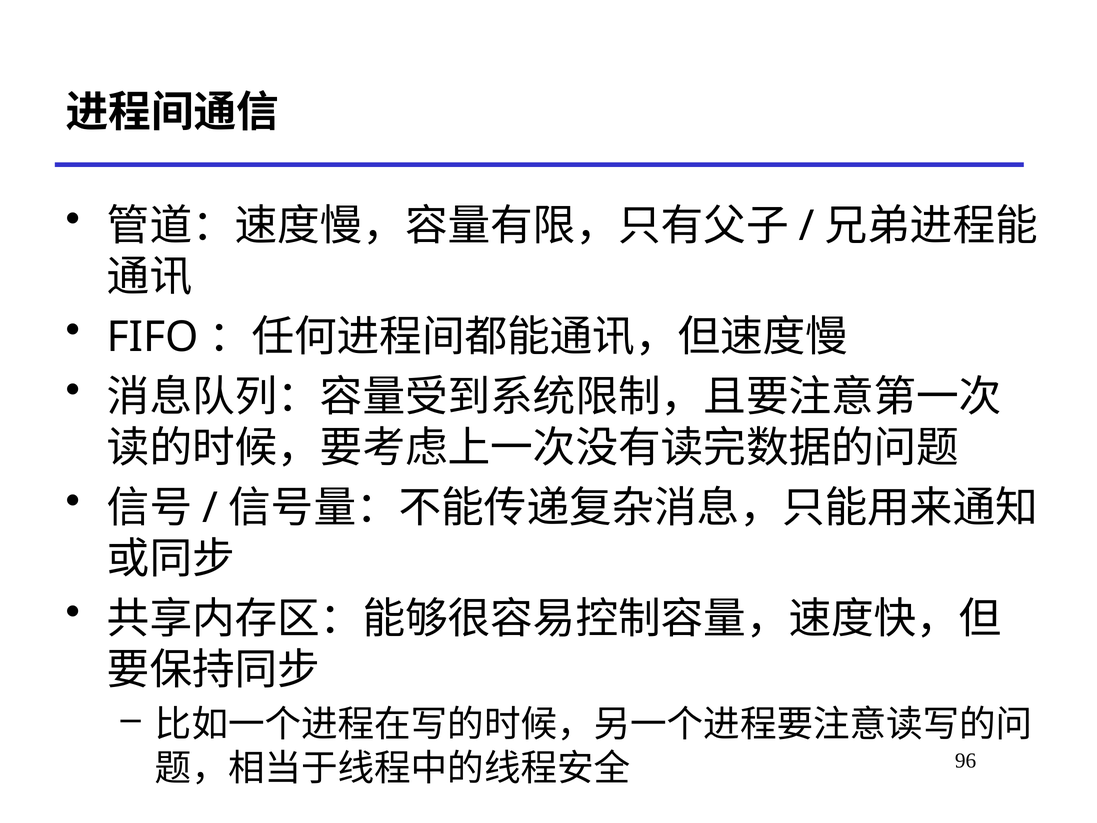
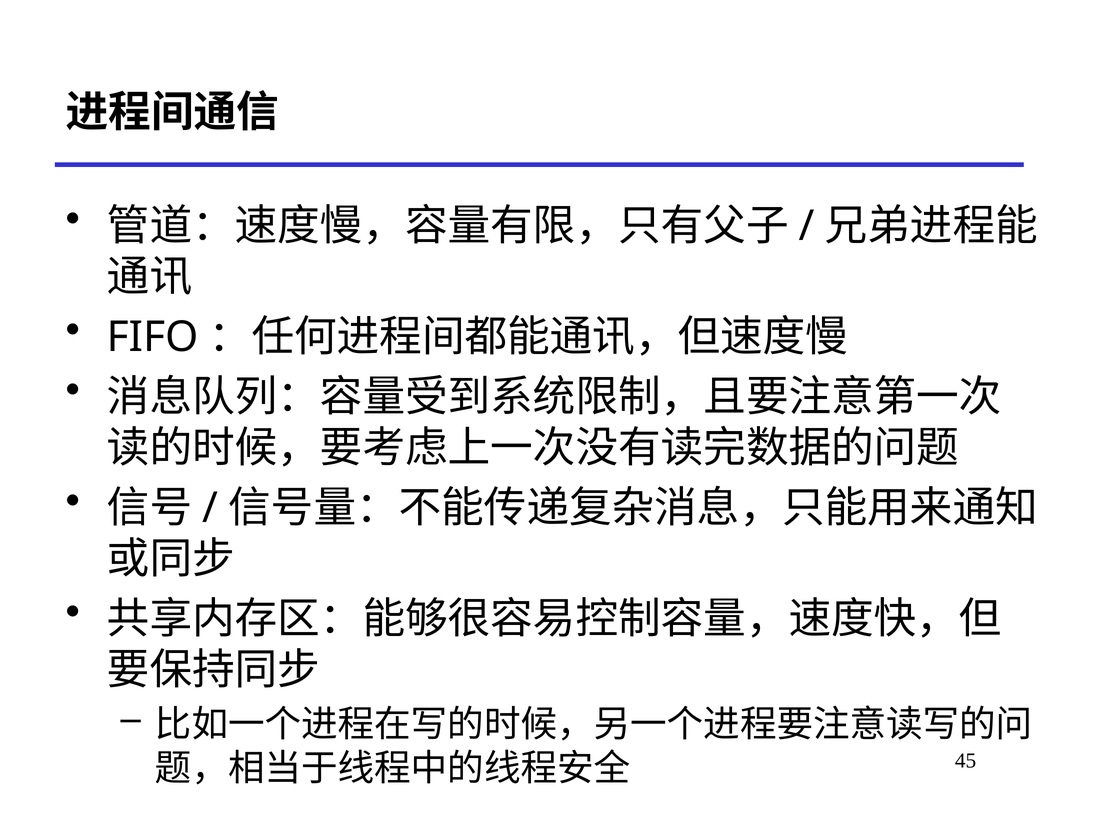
96: 96 -> 45
